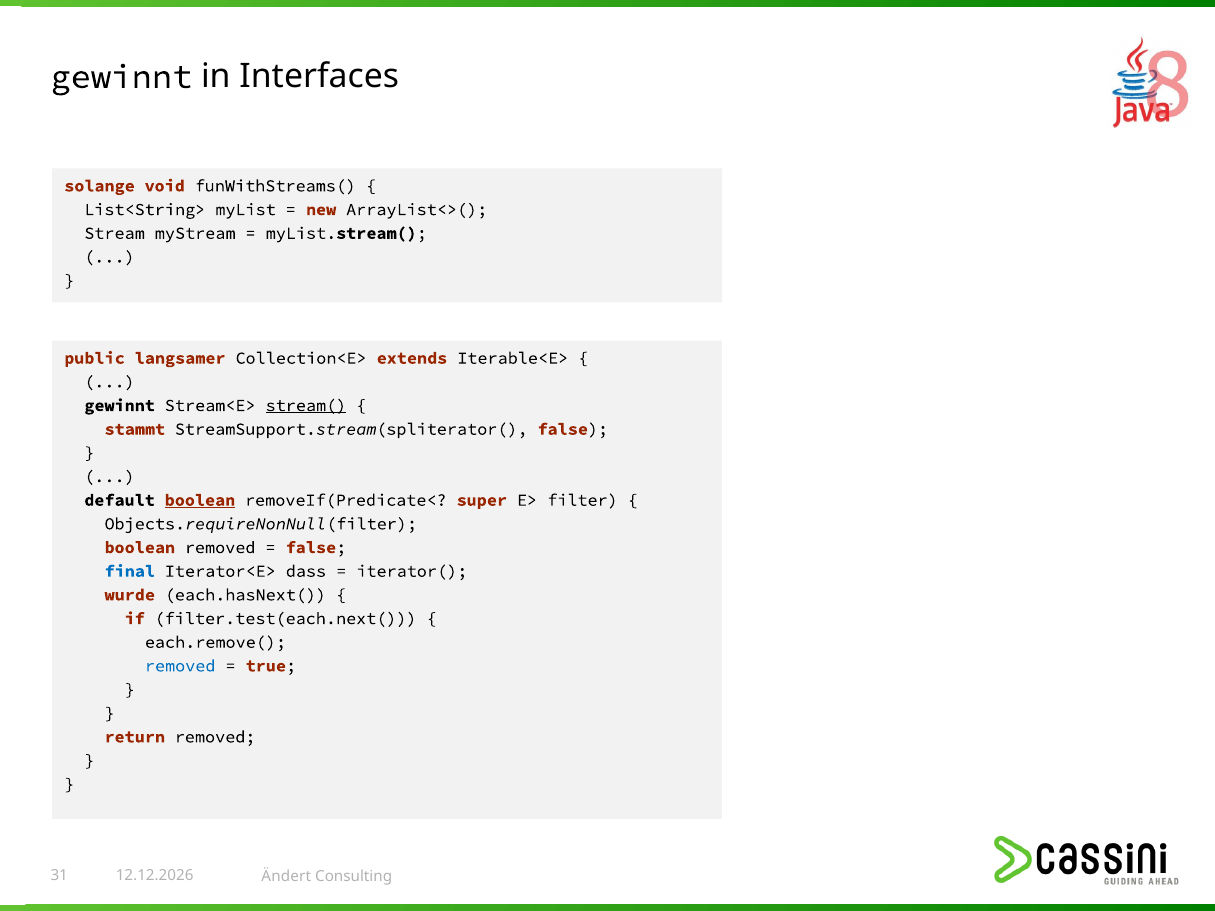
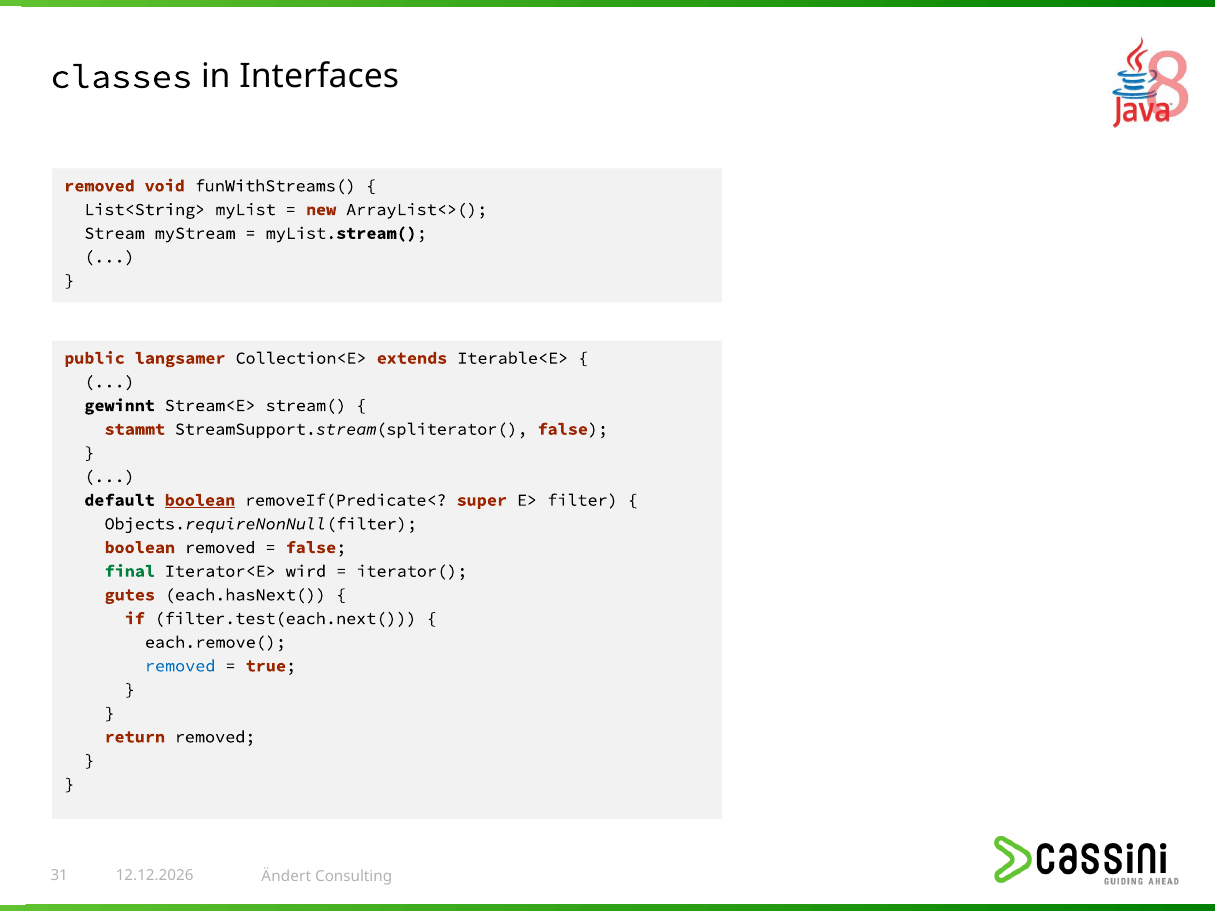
gewinnt at (121, 77): gewinnt -> classes
solange at (100, 186): solange -> removed
stream( underline: present -> none
final colour: blue -> green
dass: dass -> wird
wurde: wurde -> gutes
